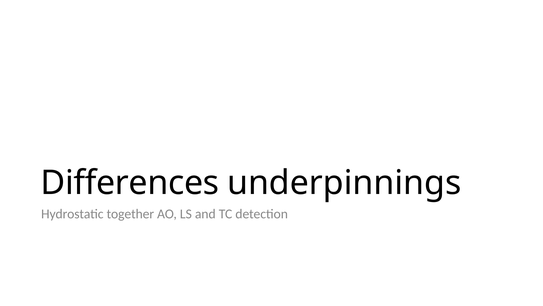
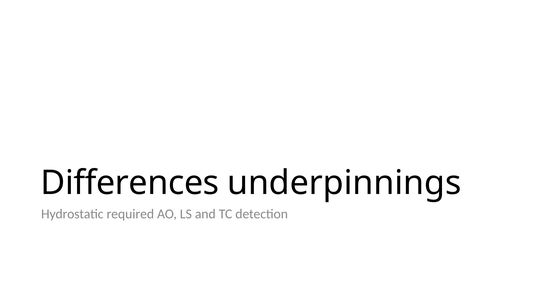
together: together -> required
